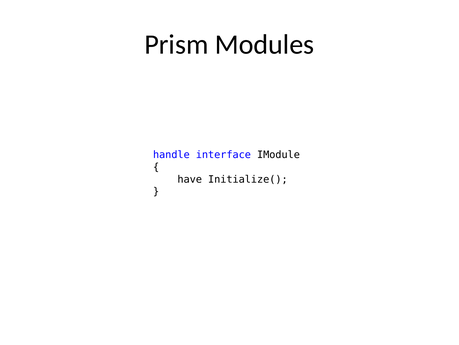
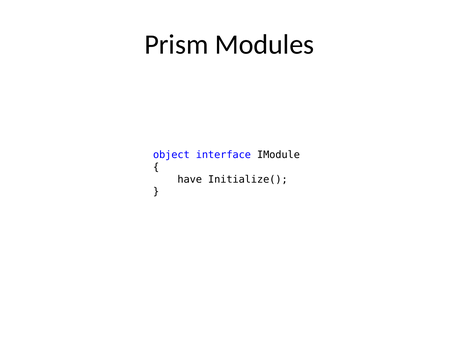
handle: handle -> object
